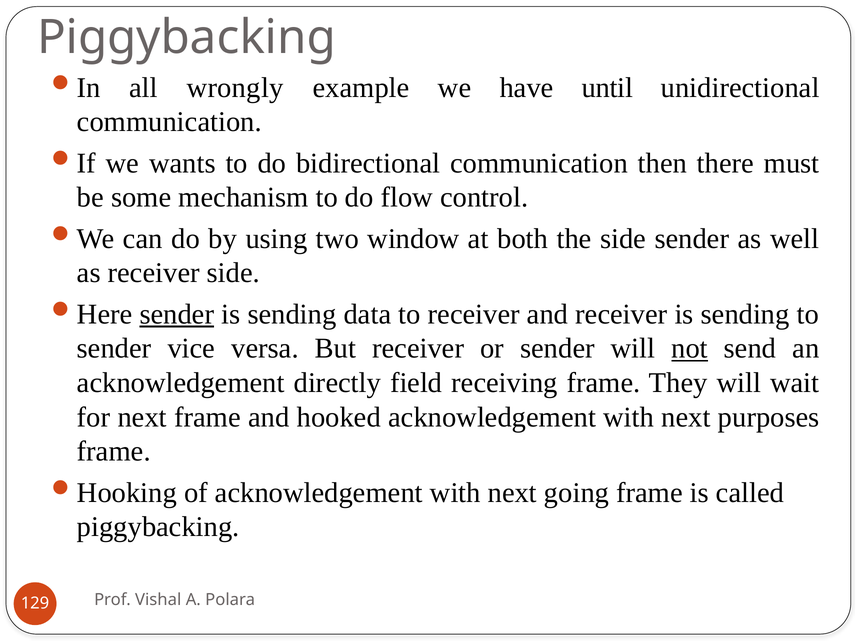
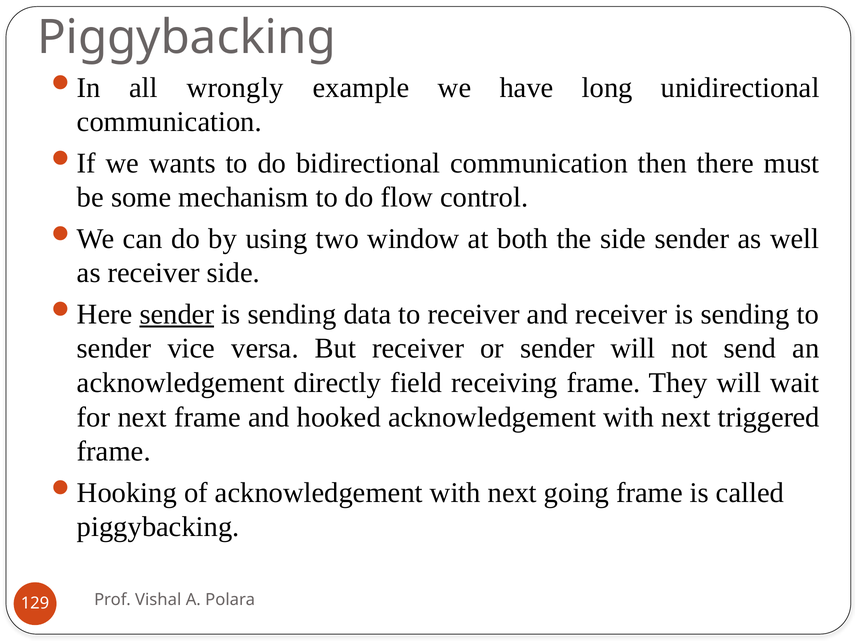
until: until -> long
not underline: present -> none
purposes: purposes -> triggered
